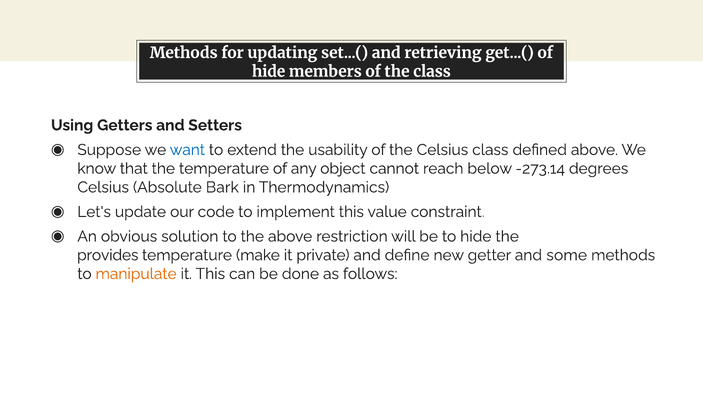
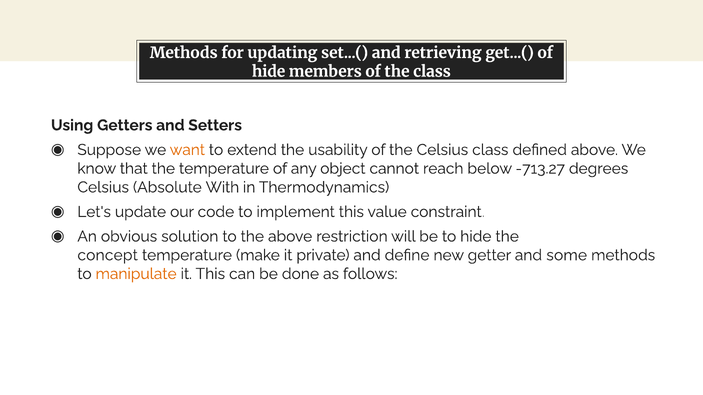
want colour: blue -> orange
-273.14: -273.14 -> -713.27
Bark: Bark -> With
provides: provides -> concept
